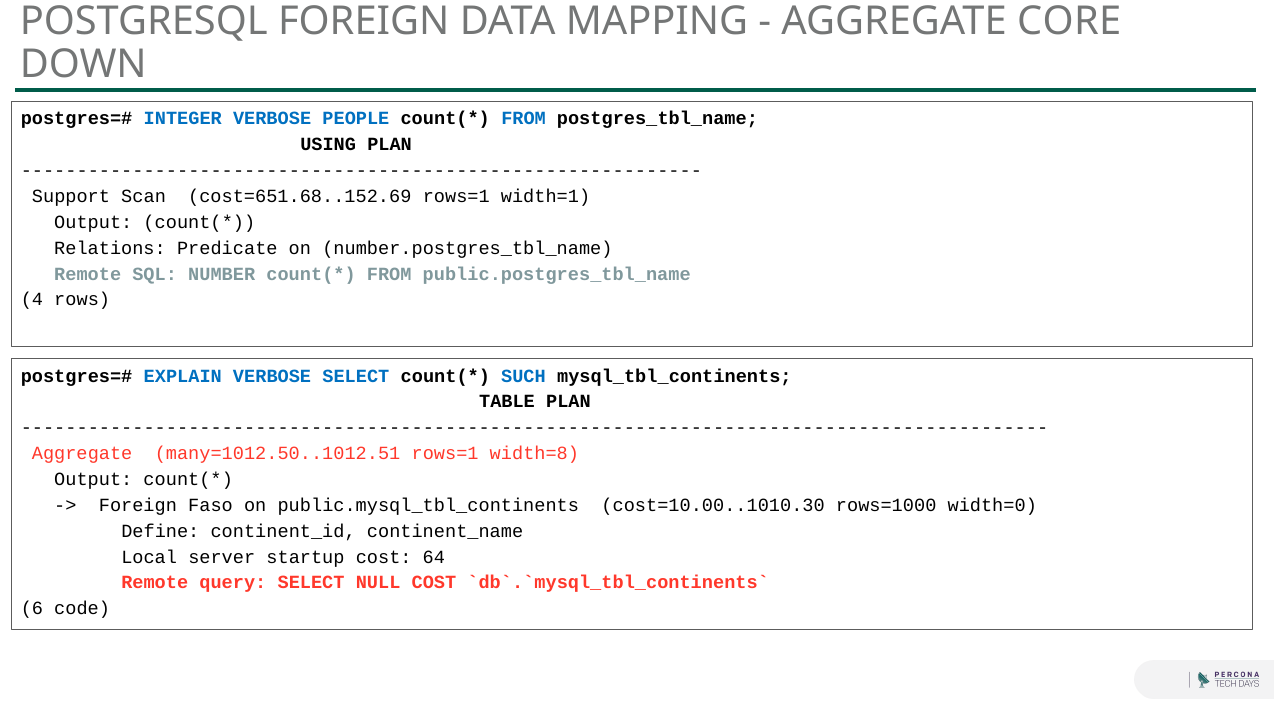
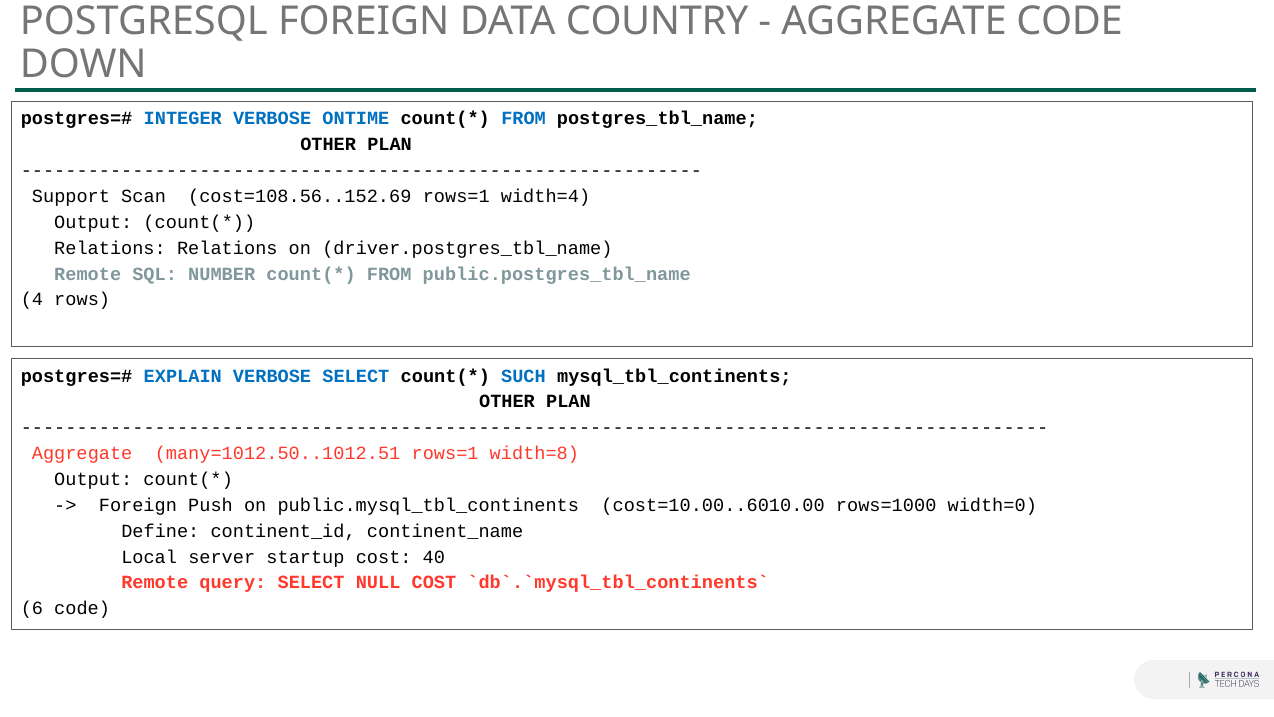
MAPPING: MAPPING -> COUNTRY
AGGREGATE CORE: CORE -> CODE
PEOPLE: PEOPLE -> ONTIME
USING at (328, 145): USING -> OTHER
cost=651.68..152.69: cost=651.68..152.69 -> cost=108.56..152.69
width=1: width=1 -> width=4
Relations Predicate: Predicate -> Relations
number.postgres_tbl_name: number.postgres_tbl_name -> driver.postgres_tbl_name
TABLE at (507, 402): TABLE -> OTHER
Faso: Faso -> Push
cost=10.00..1010.30: cost=10.00..1010.30 -> cost=10.00..6010.00
64: 64 -> 40
